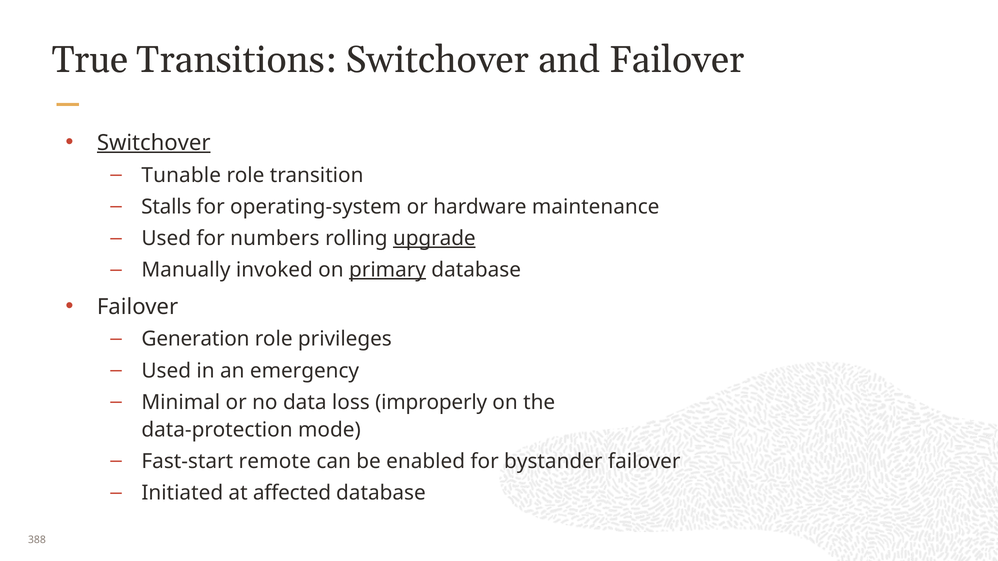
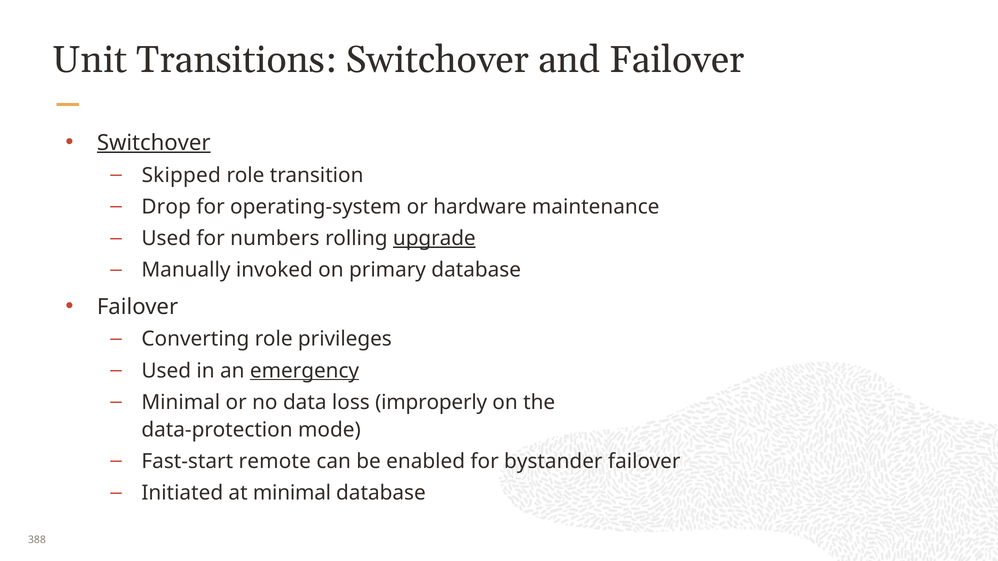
True: True -> Unit
Tunable: Tunable -> Skipped
Stalls: Stalls -> Drop
primary underline: present -> none
Generation: Generation -> Converting
emergency underline: none -> present
at affected: affected -> minimal
